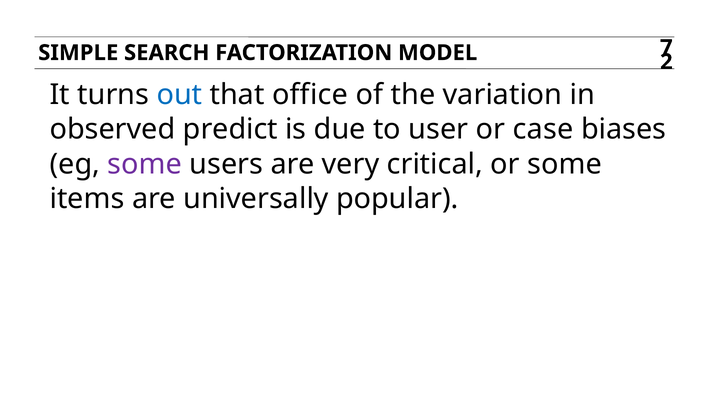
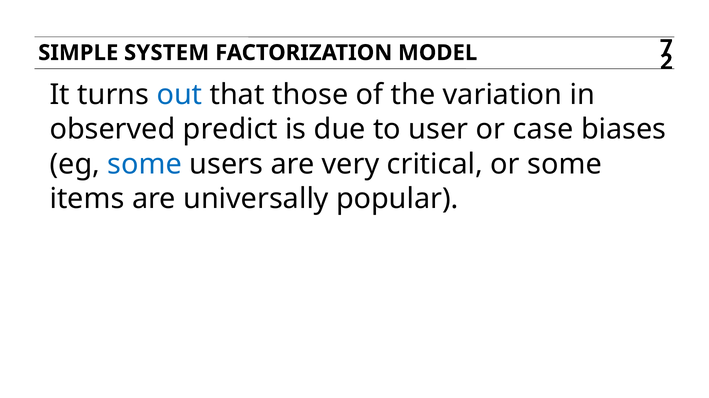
SEARCH: SEARCH -> SYSTEM
office: office -> those
some at (145, 164) colour: purple -> blue
